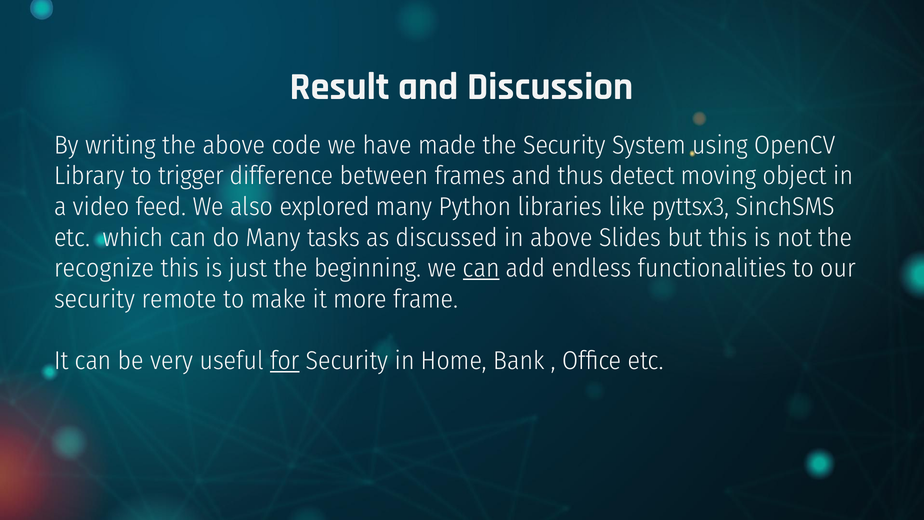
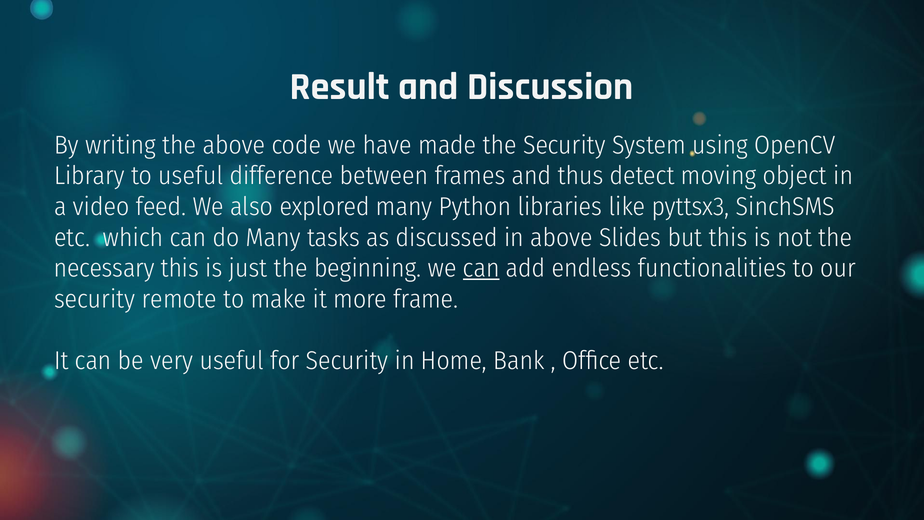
to trigger: trigger -> useful
recognize: recognize -> necessary
for underline: present -> none
